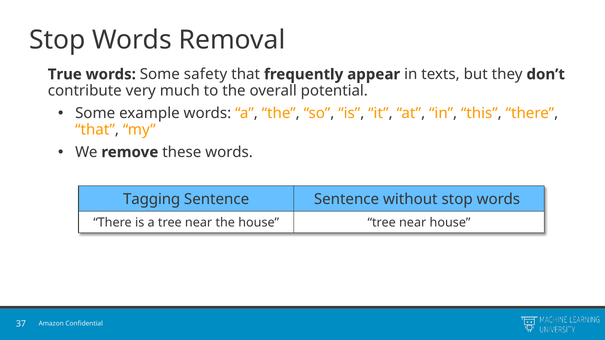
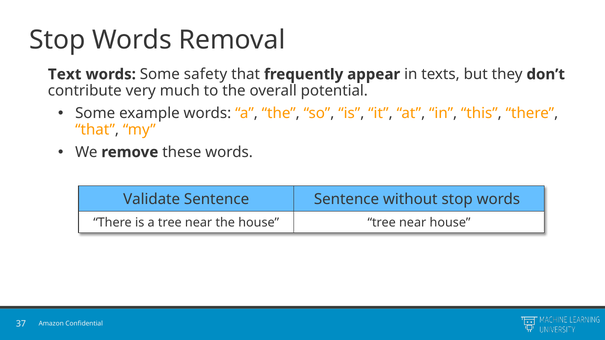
True: True -> Text
Tagging: Tagging -> Validate
